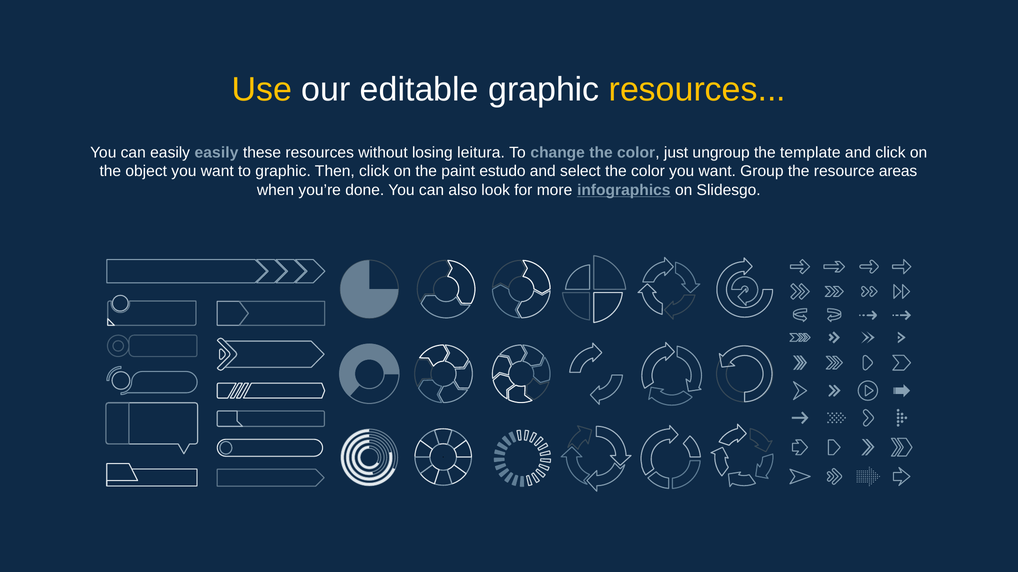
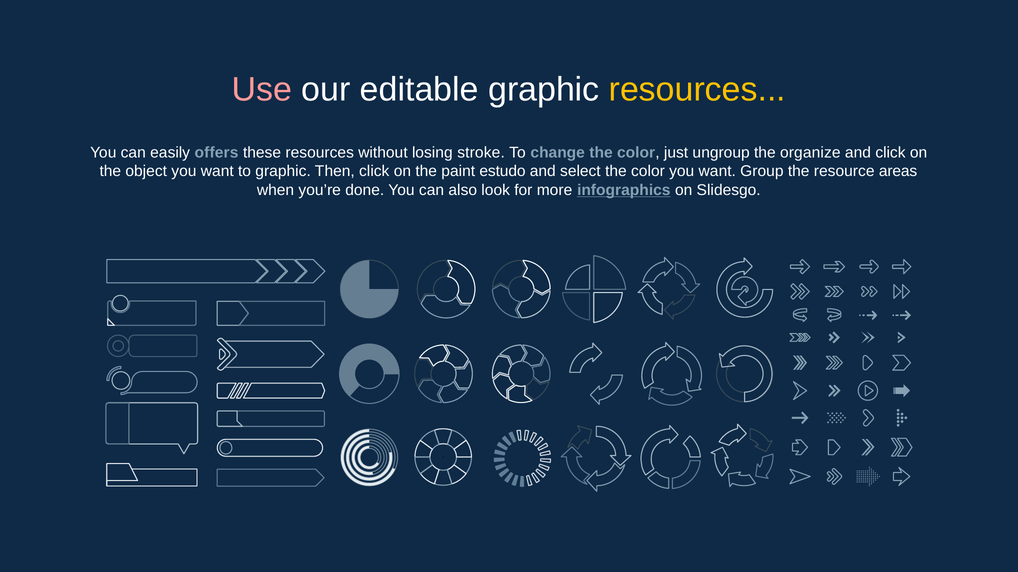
Use colour: yellow -> pink
easily easily: easily -> offers
leitura: leitura -> stroke
template: template -> organize
